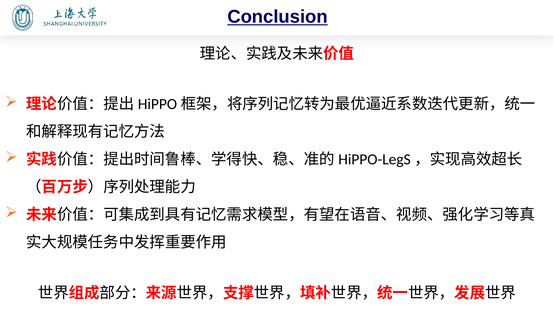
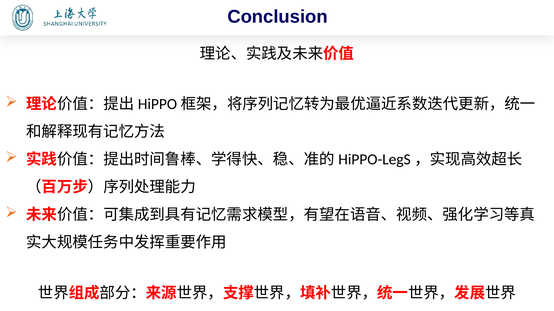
Conclusion underline: present -> none
